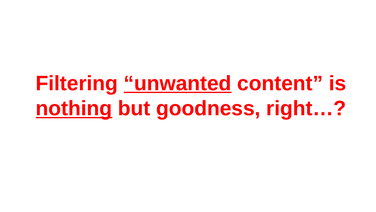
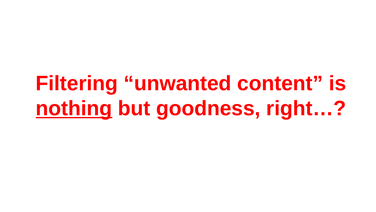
unwanted underline: present -> none
